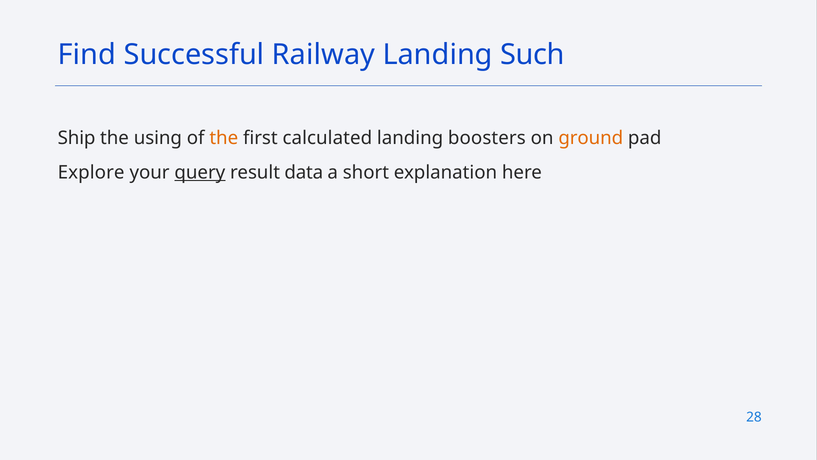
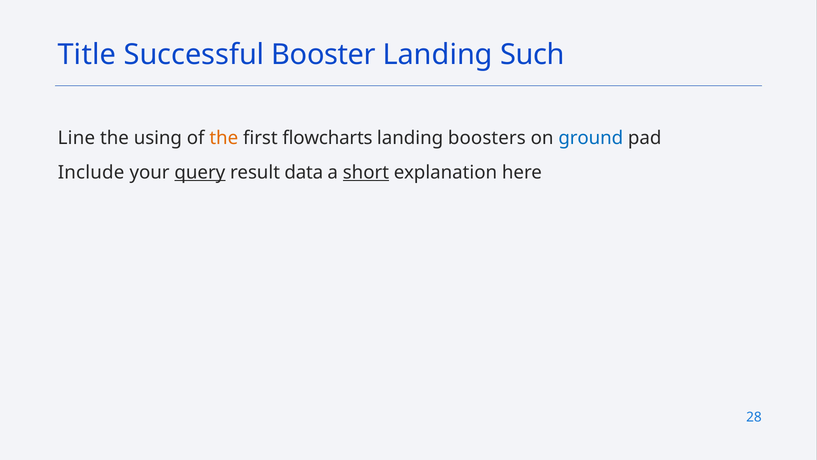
Find: Find -> Title
Railway: Railway -> Booster
Ship: Ship -> Line
calculated: calculated -> flowcharts
ground colour: orange -> blue
Explore: Explore -> Include
short underline: none -> present
